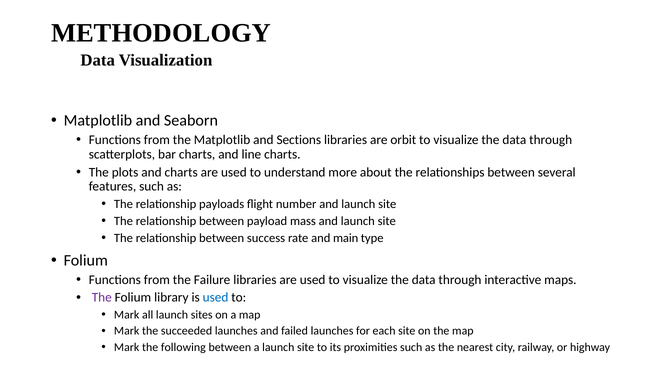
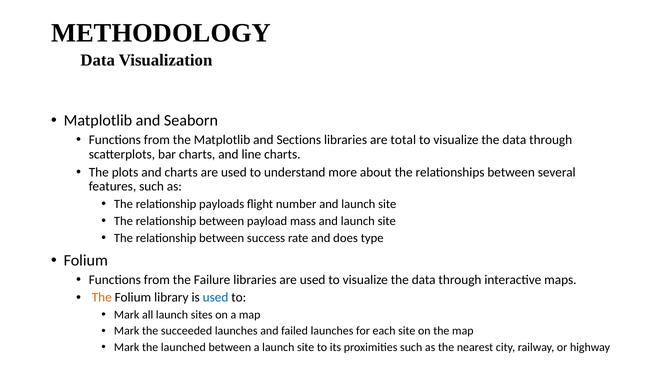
orbit: orbit -> total
main: main -> does
The at (102, 298) colour: purple -> orange
following: following -> launched
